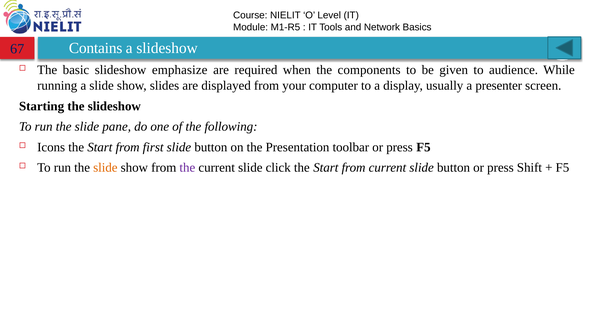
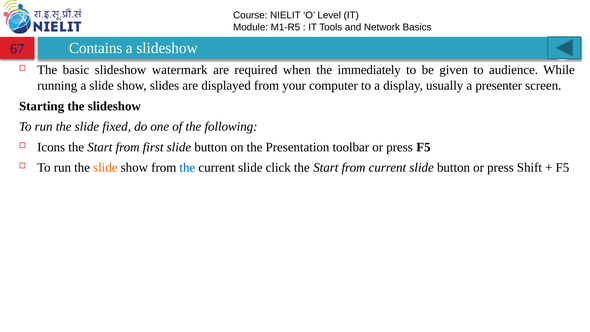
emphasize: emphasize -> watermark
components: components -> immediately
pane: pane -> fixed
the at (187, 168) colour: purple -> blue
